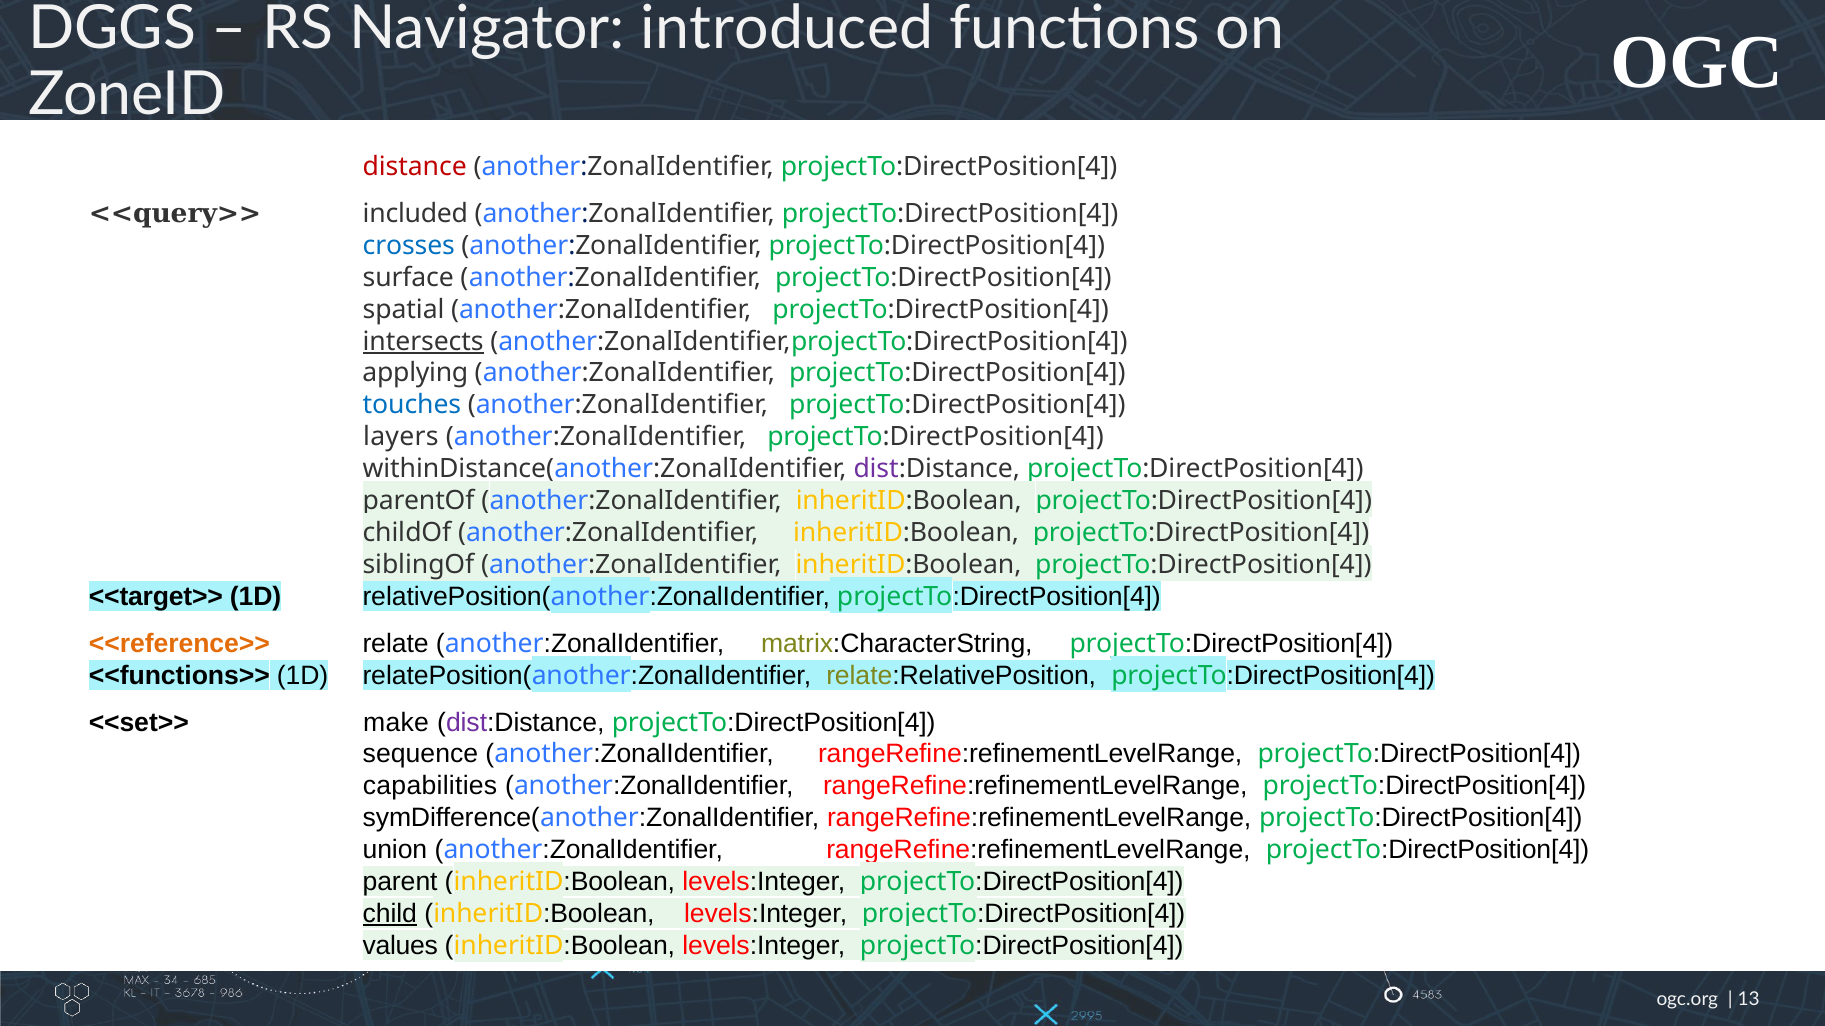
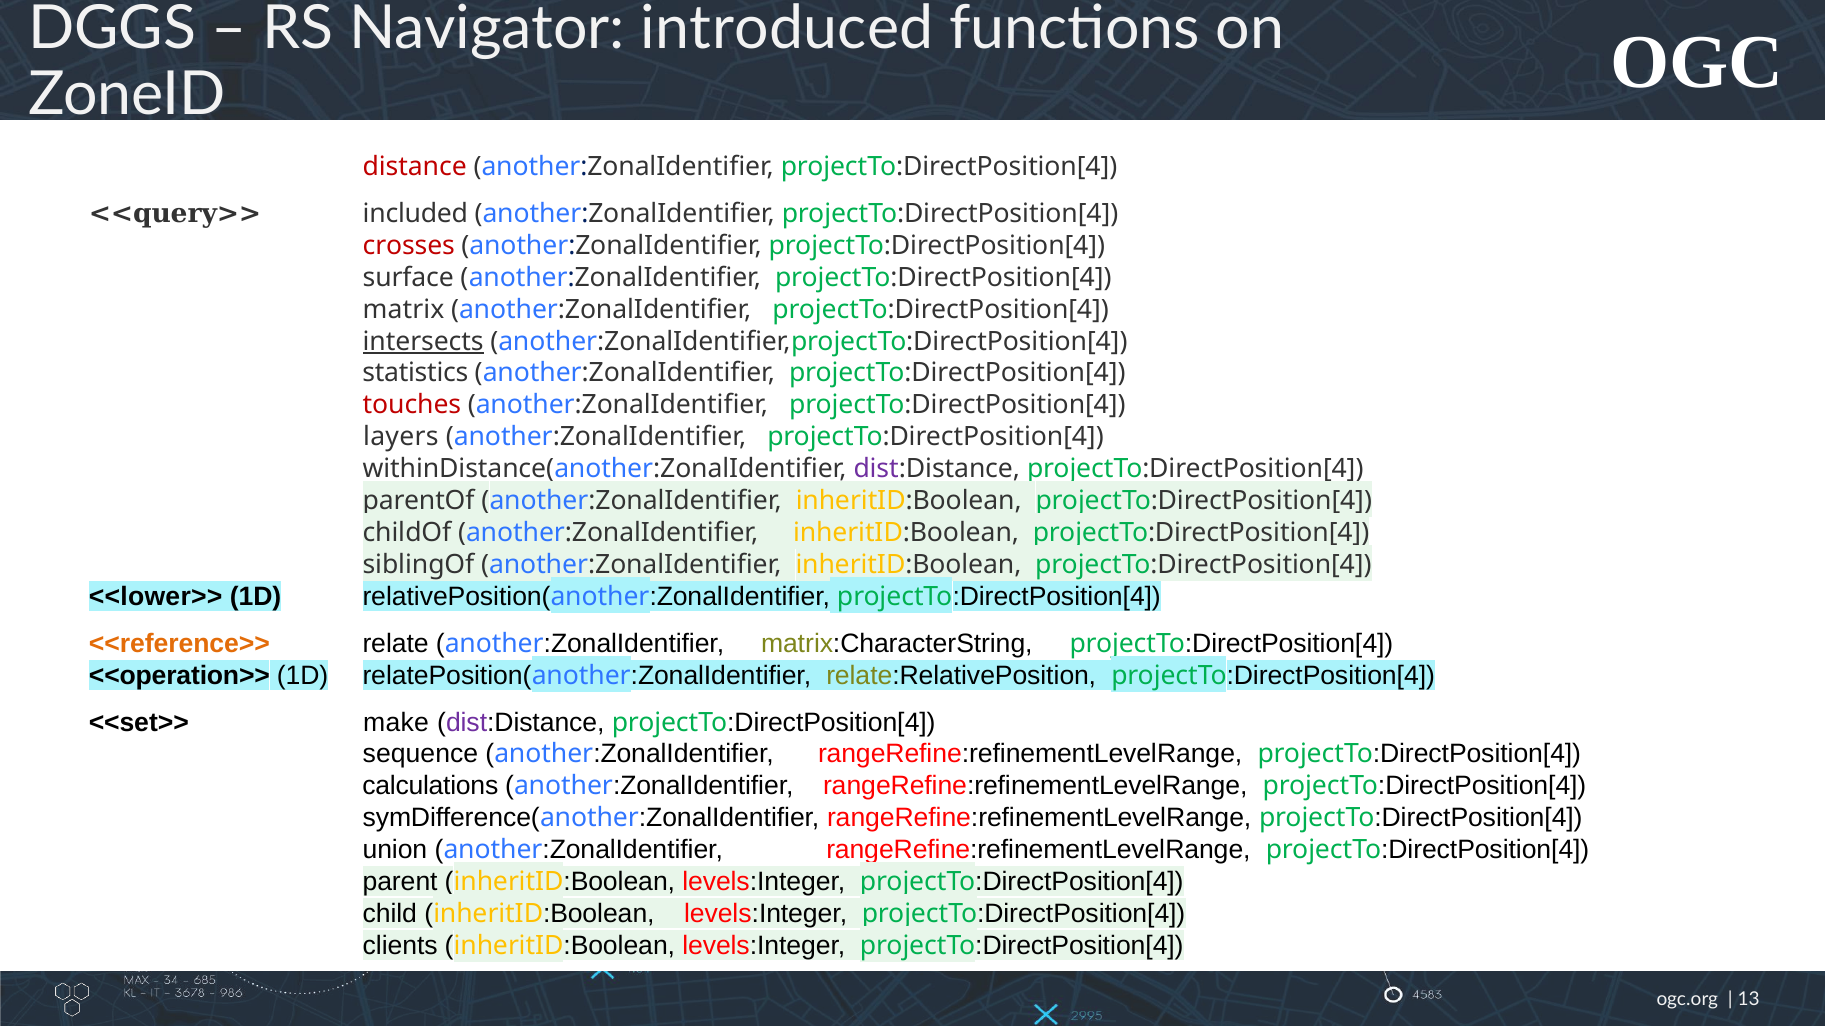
crosses colour: blue -> red
spatial: spatial -> matrix
applying: applying -> statistics
touches colour: blue -> red
<<target>>: <<target>> -> <<lower>>
<<functions>>: <<functions>> -> <<operation>>
capabilities: capabilities -> calculations
child underline: present -> none
values: values -> clients
